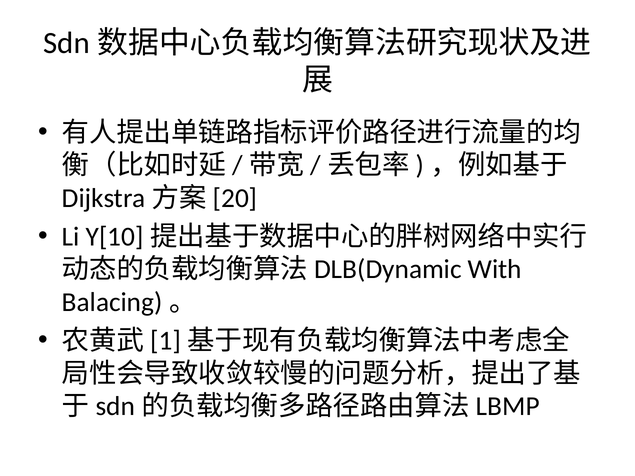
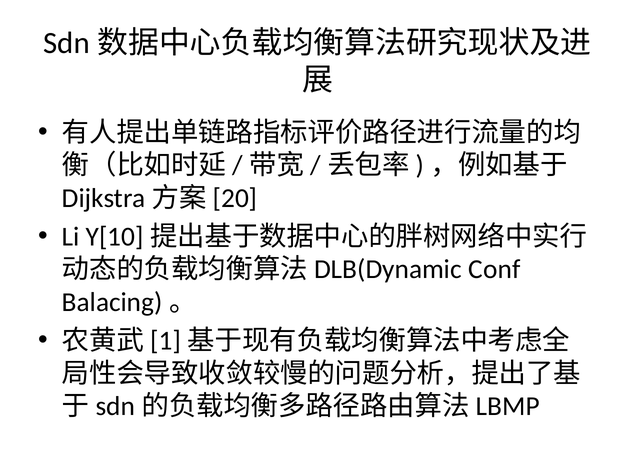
With: With -> Conf
